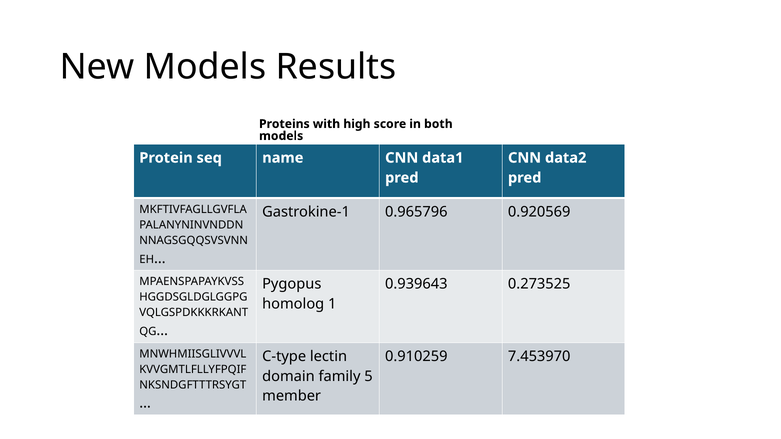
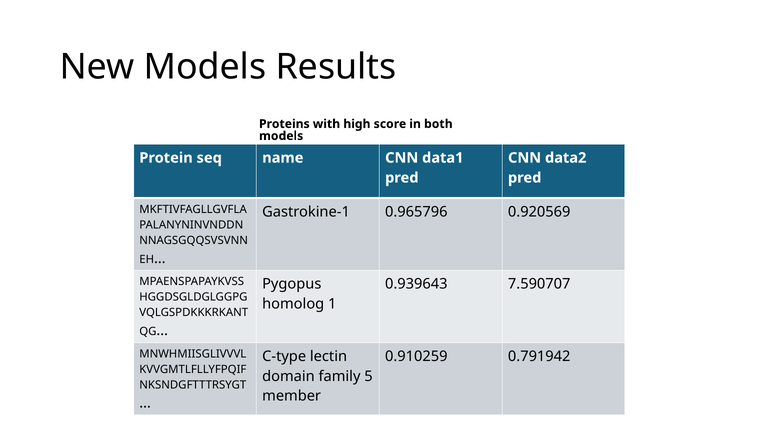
0.273525: 0.273525 -> 7.590707
7.453970: 7.453970 -> 0.791942
